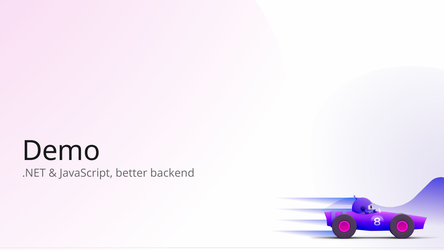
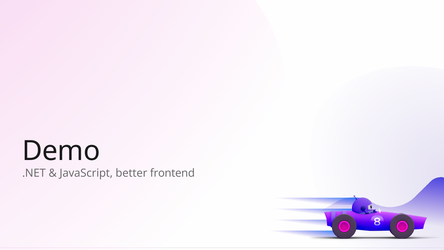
backend: backend -> frontend
